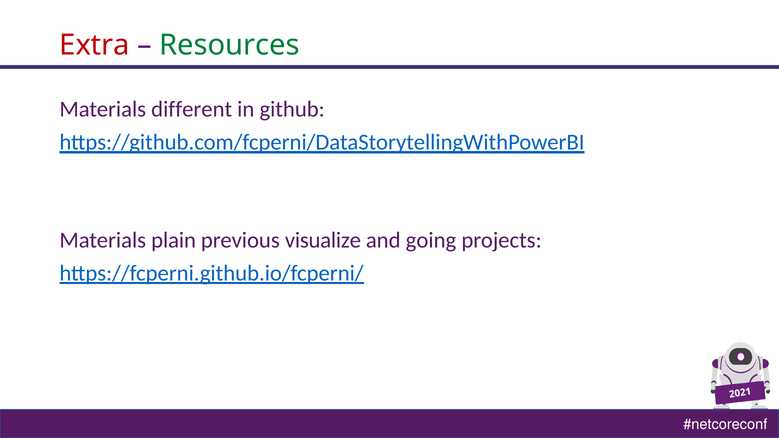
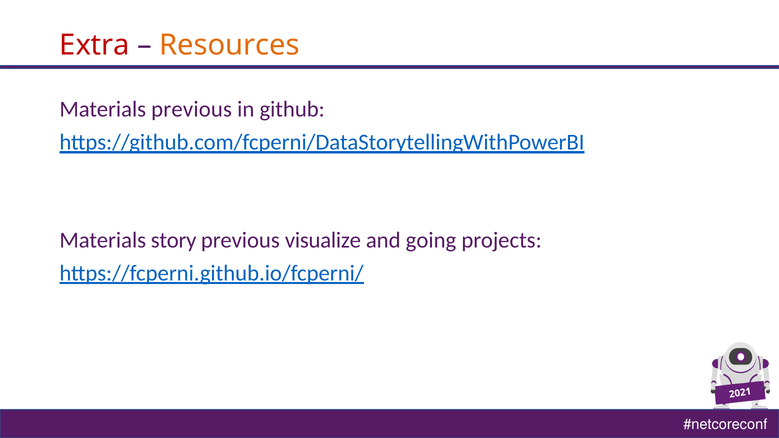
Resources colour: green -> orange
Materials different: different -> previous
plain: plain -> story
